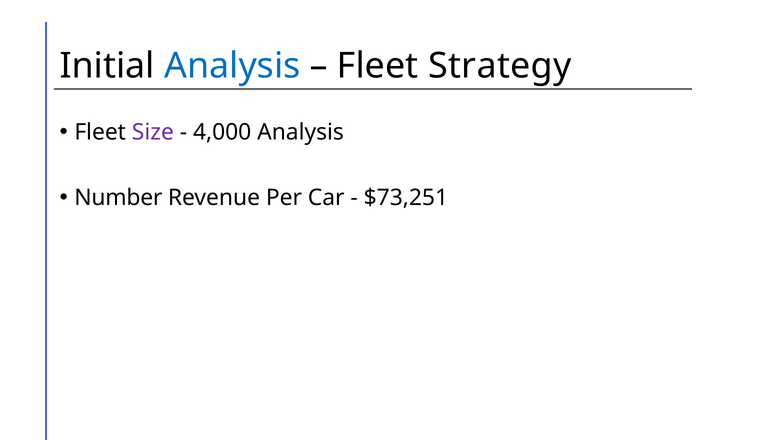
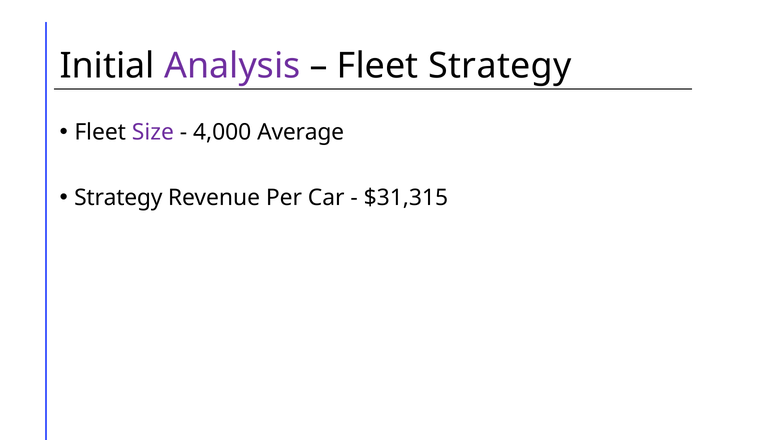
Analysis at (232, 66) colour: blue -> purple
4,000 Analysis: Analysis -> Average
Number at (118, 198): Number -> Strategy
$73,251: $73,251 -> $31,315
